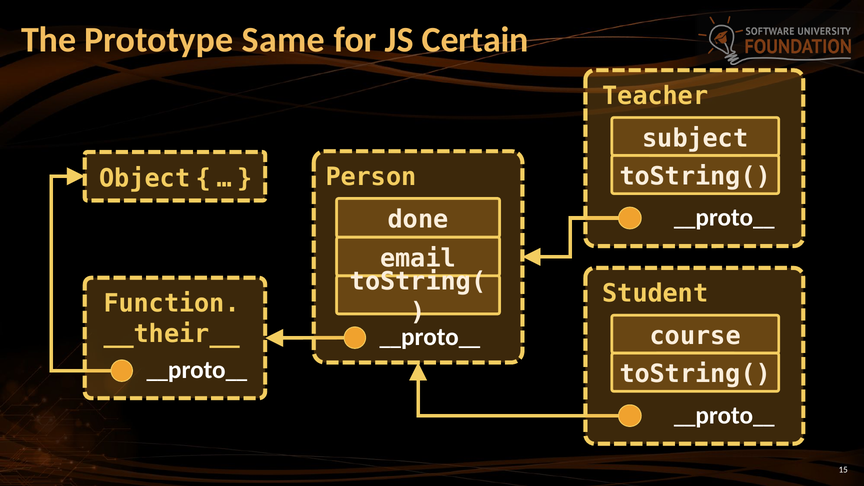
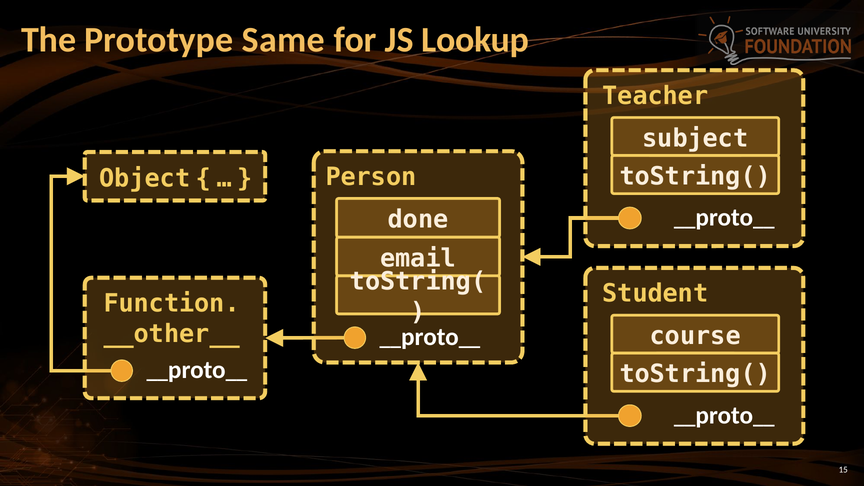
Certain: Certain -> Lookup
__their__: __their__ -> __other__
